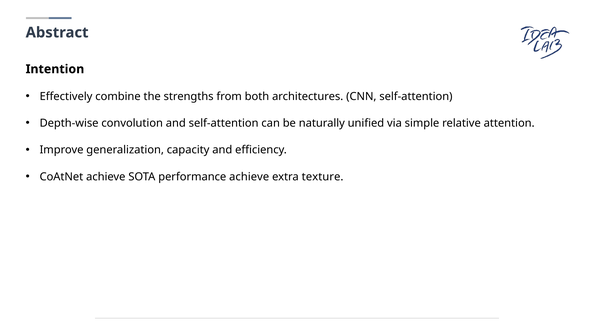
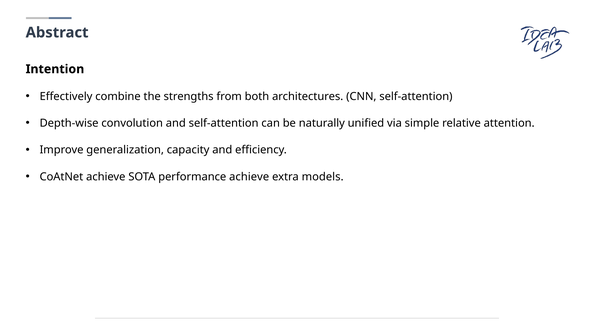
texture: texture -> models
